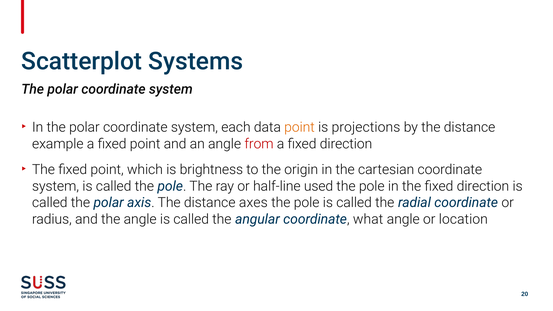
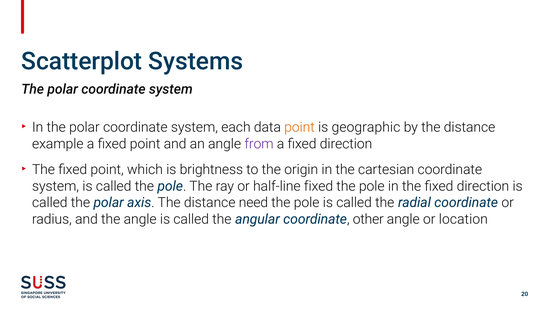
projections: projections -> geographic
from colour: red -> purple
half-line used: used -> fixed
axes: axes -> need
what: what -> other
